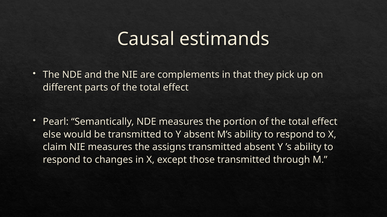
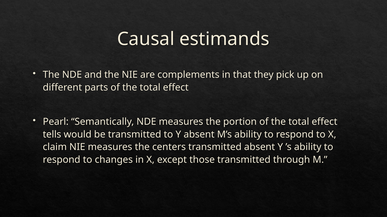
else: else -> tells
assigns: assigns -> centers
